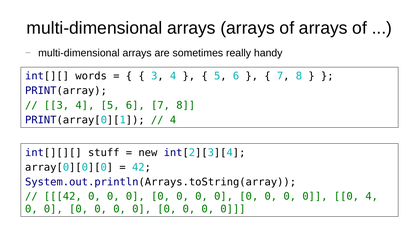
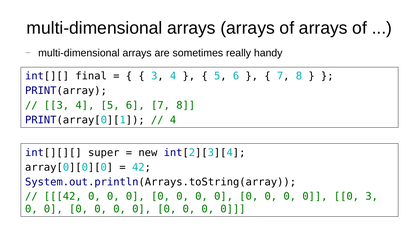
words: words -> final
stuff: stuff -> super
0 4: 4 -> 3
